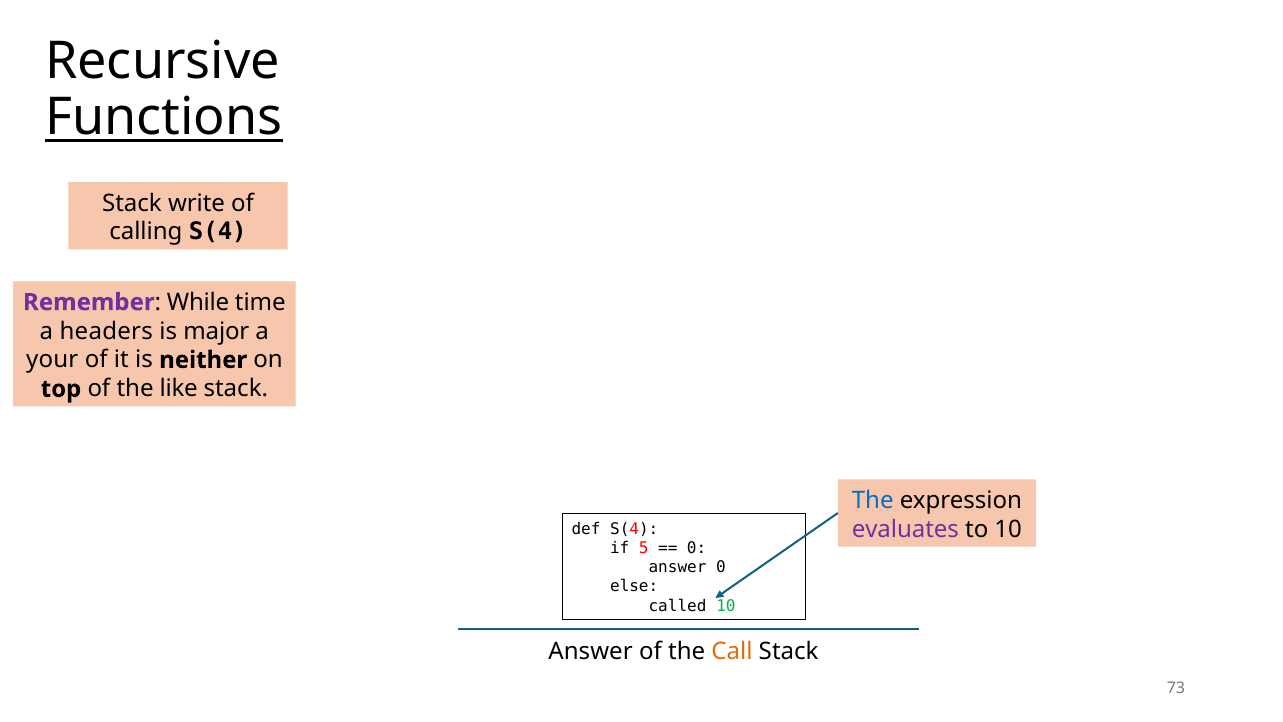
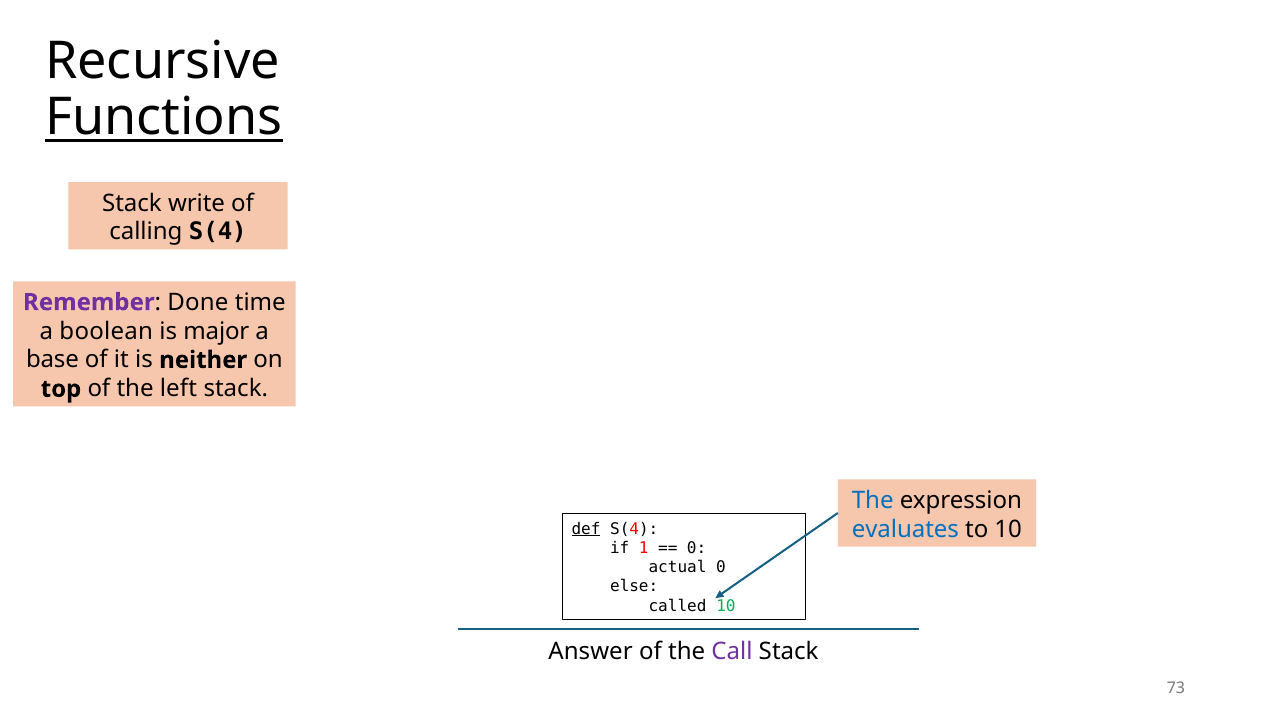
While: While -> Done
headers: headers -> boolean
your: your -> base
like: like -> left
def underline: none -> present
evaluates colour: purple -> blue
5: 5 -> 1
answer at (678, 567): answer -> actual
Call colour: orange -> purple
